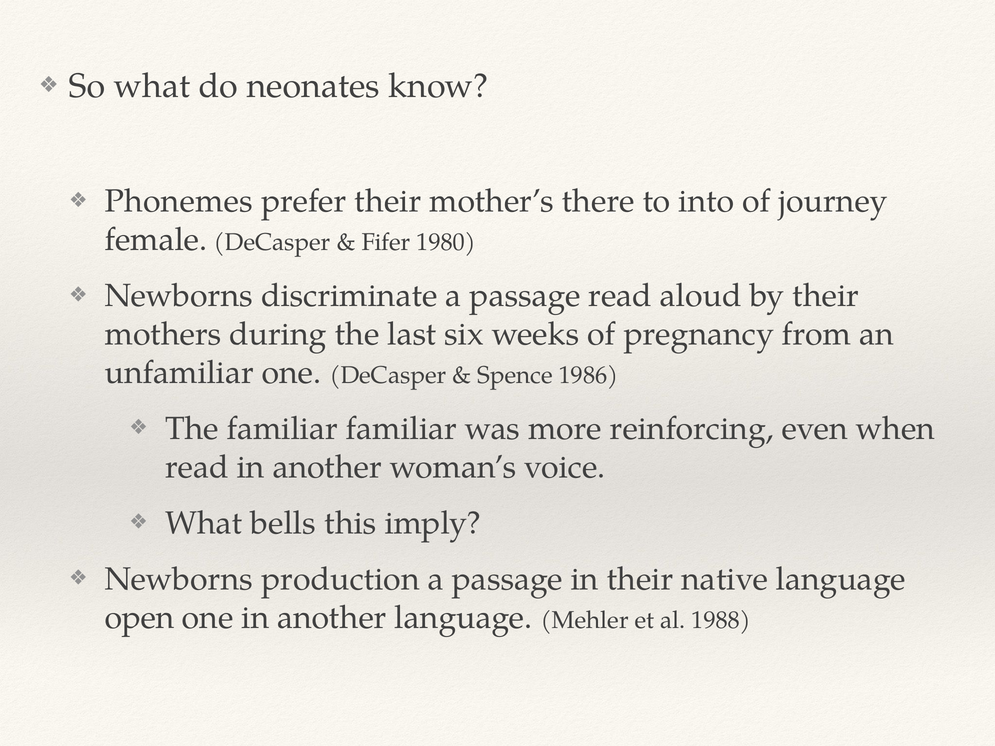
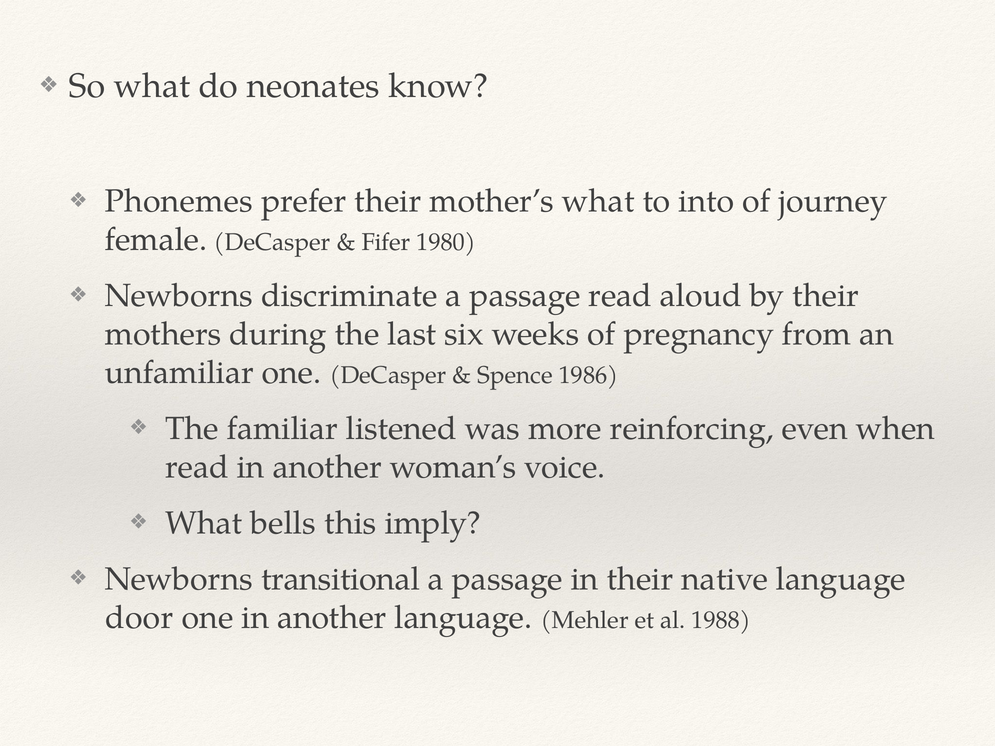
mother’s there: there -> what
familiar familiar: familiar -> listened
production: production -> transitional
open: open -> door
